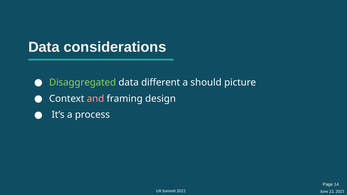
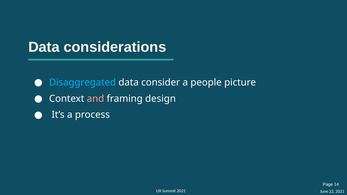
Disaggregated colour: light green -> light blue
different: different -> consider
should: should -> people
